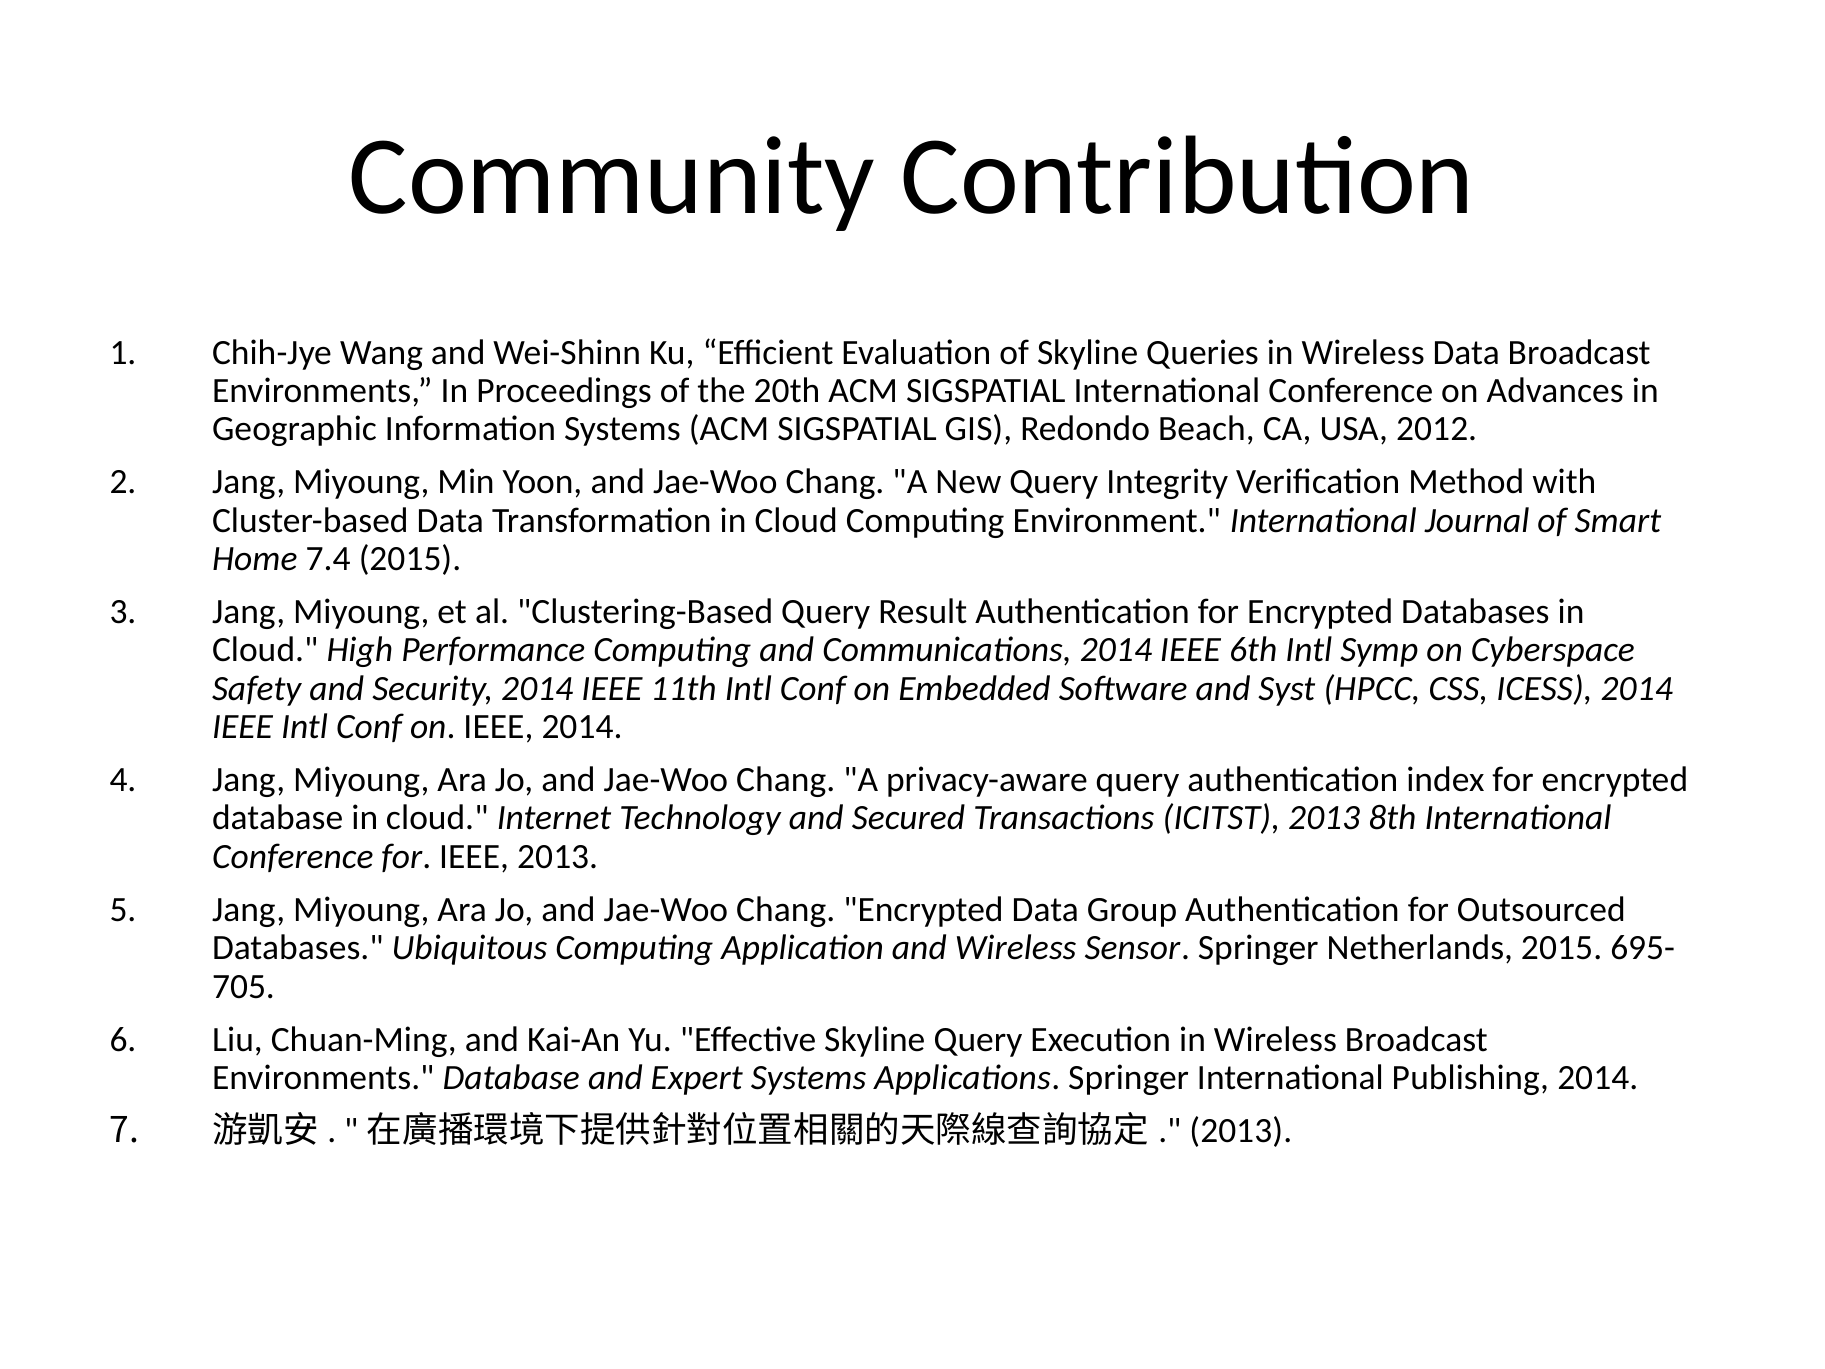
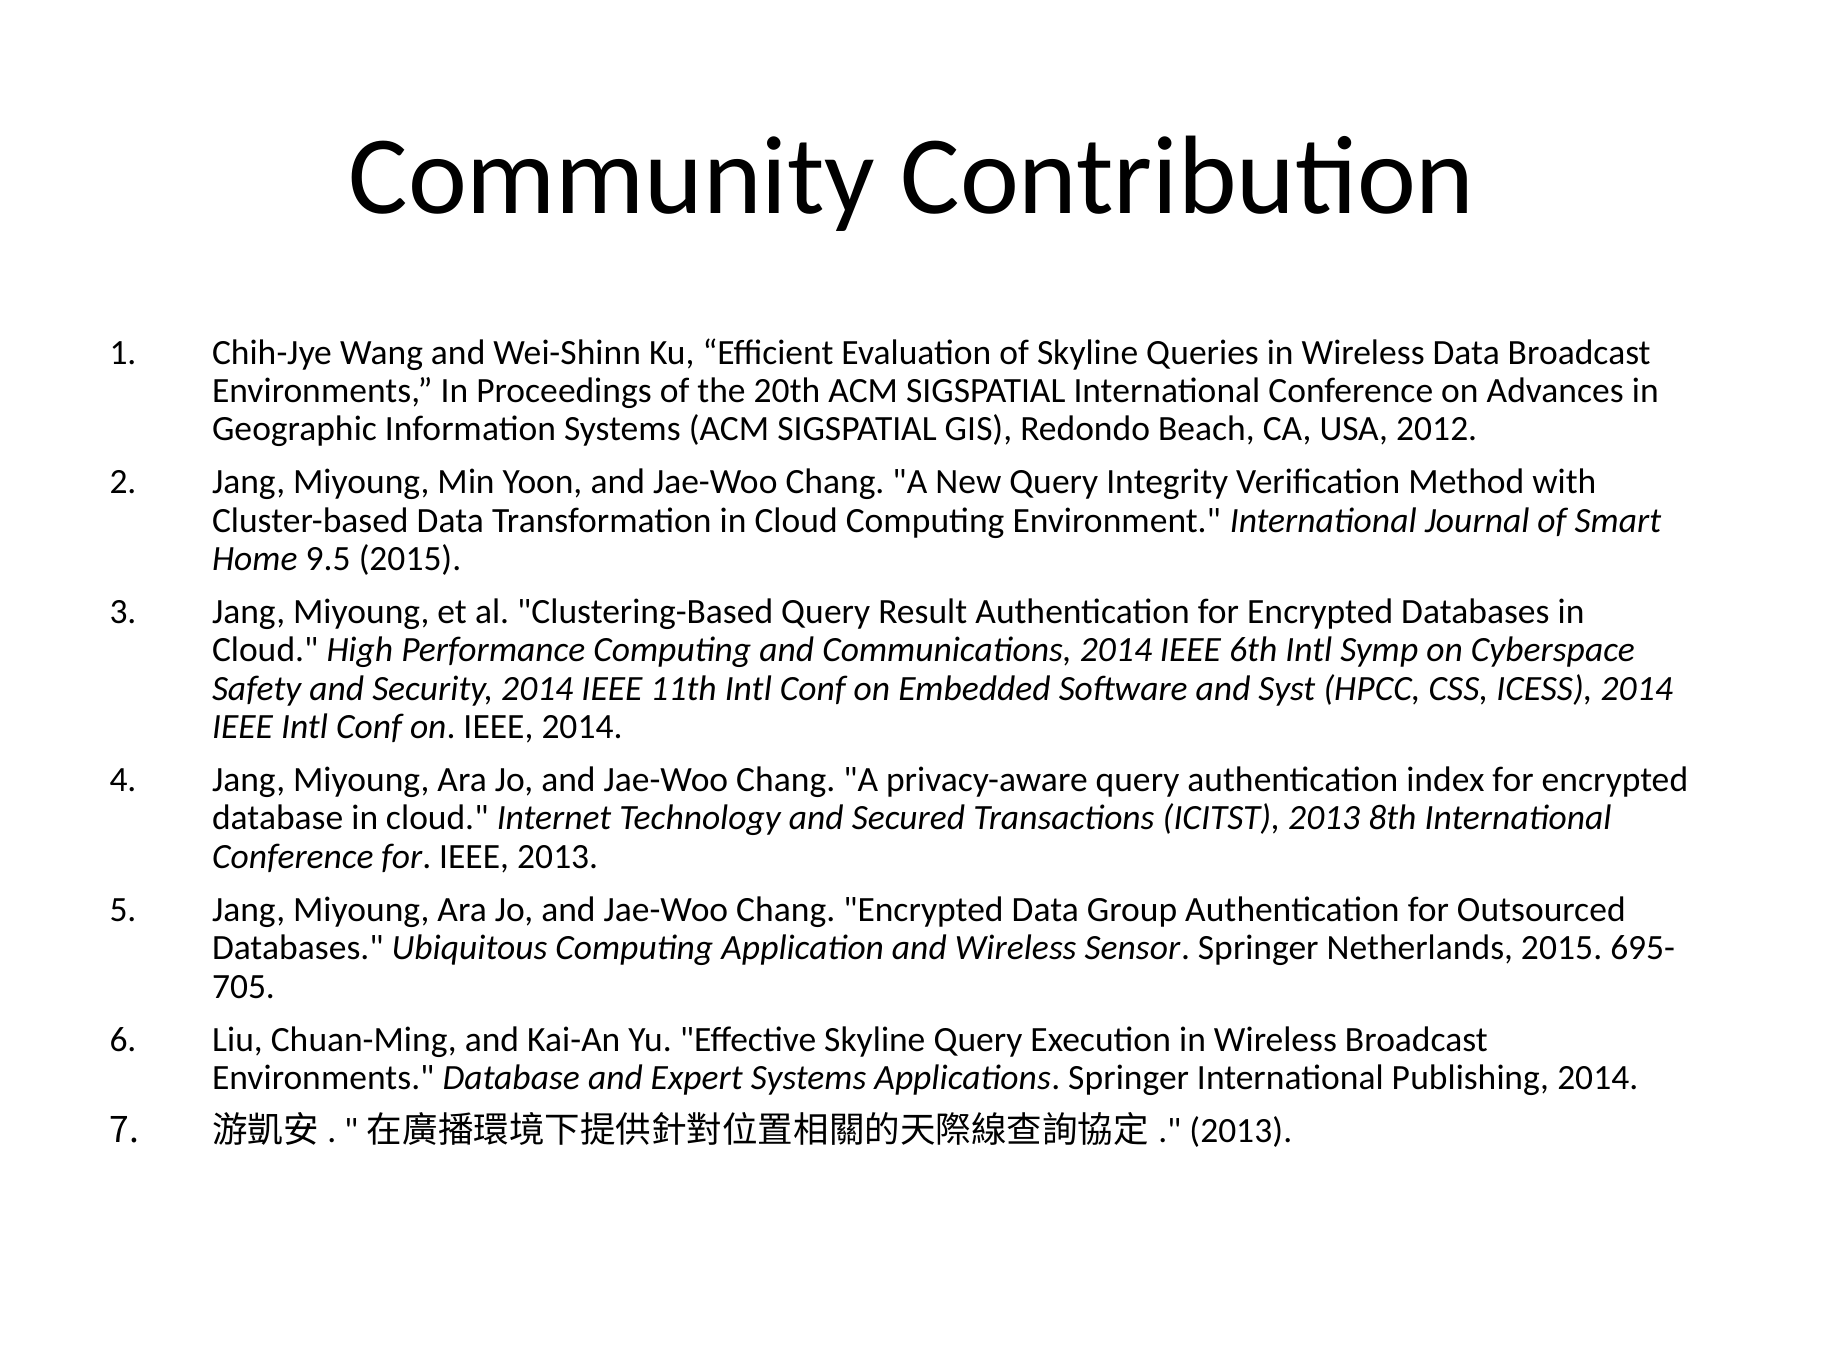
7.4: 7.4 -> 9.5
